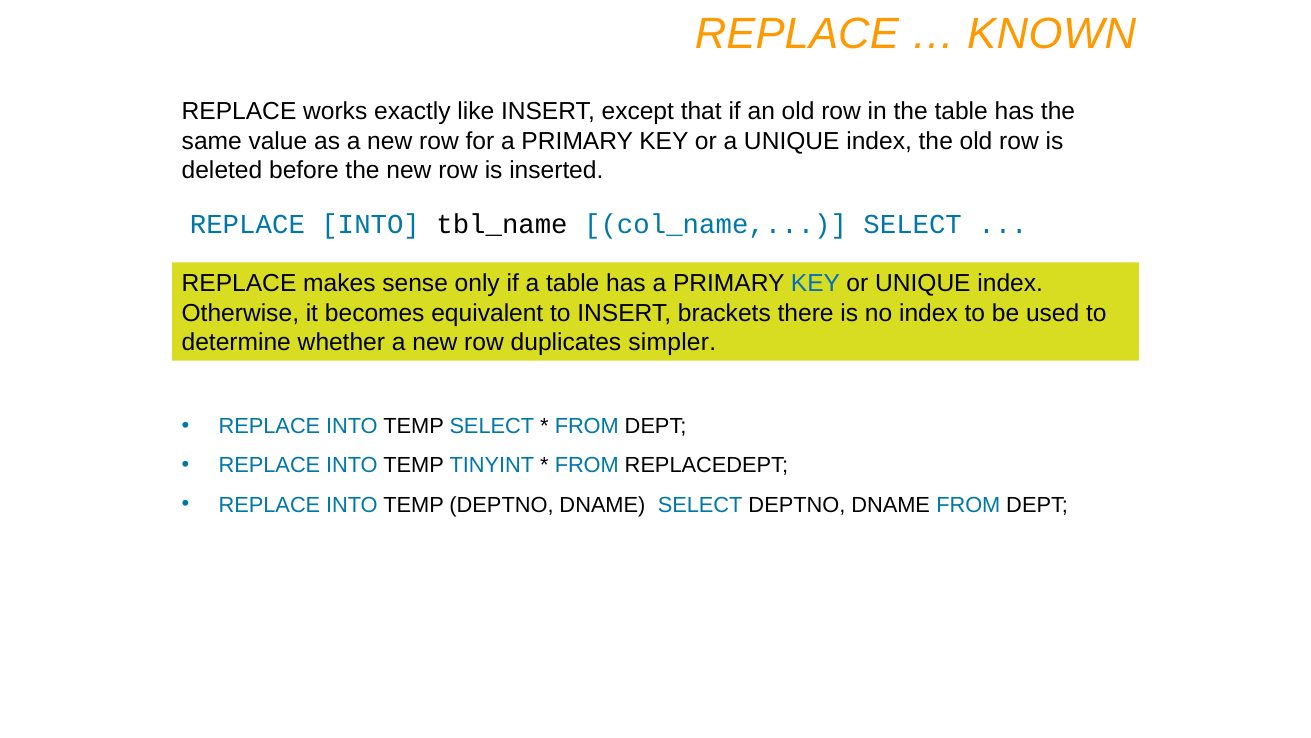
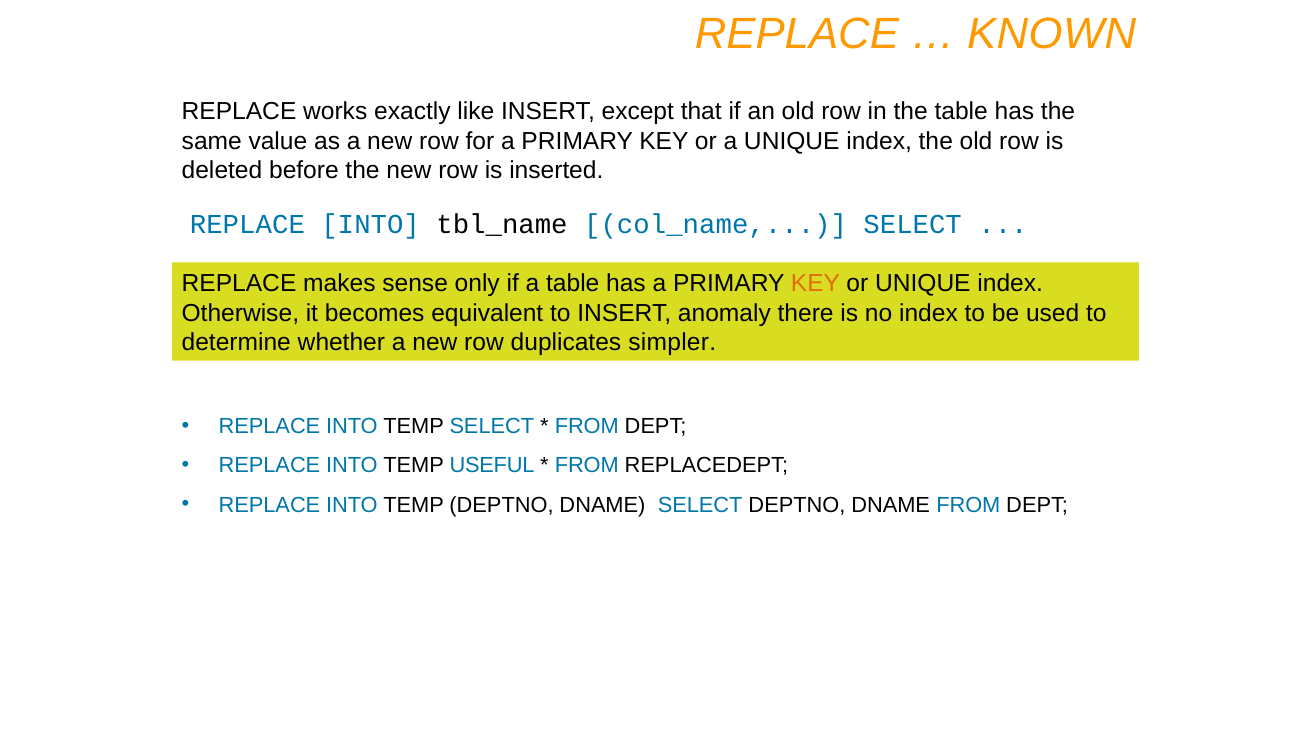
KEY at (816, 283) colour: blue -> orange
brackets: brackets -> anomaly
TINYINT: TINYINT -> USEFUL
